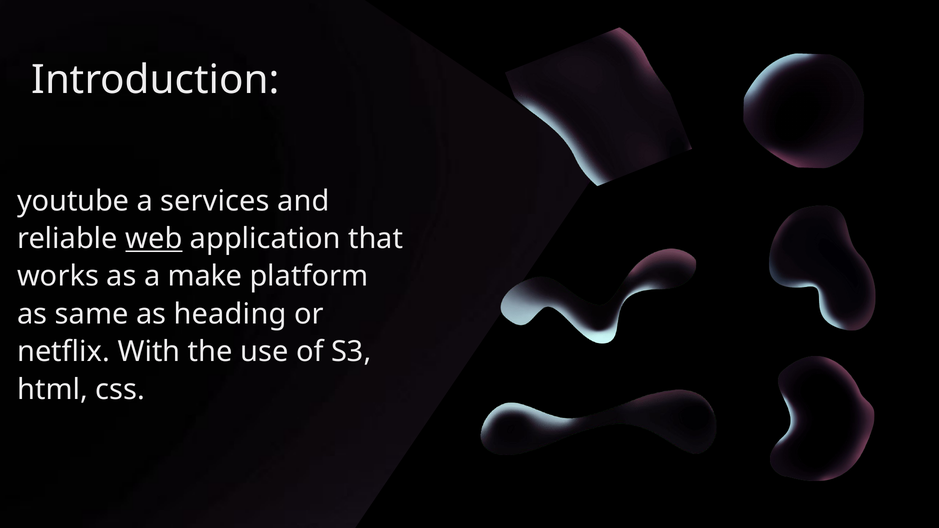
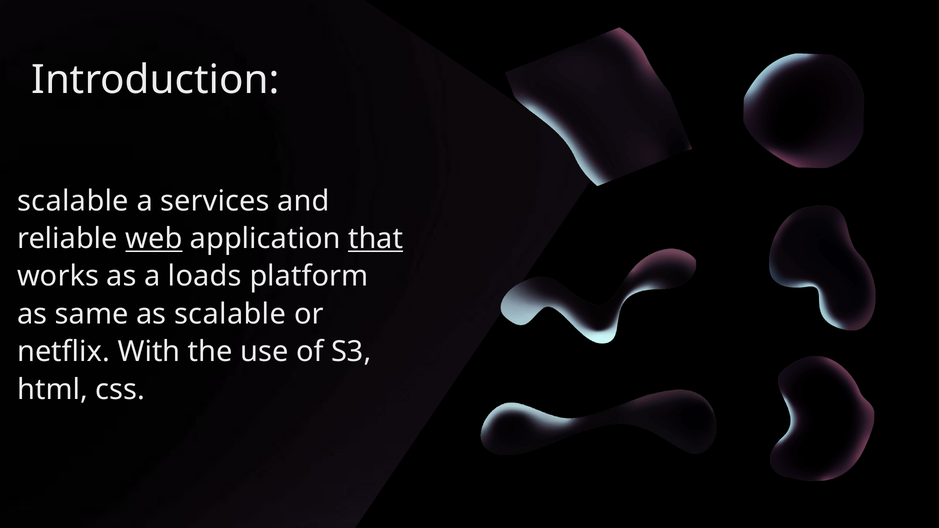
youtube at (73, 201): youtube -> scalable
that underline: none -> present
make: make -> loads
as heading: heading -> scalable
